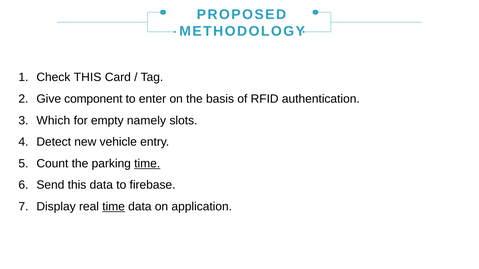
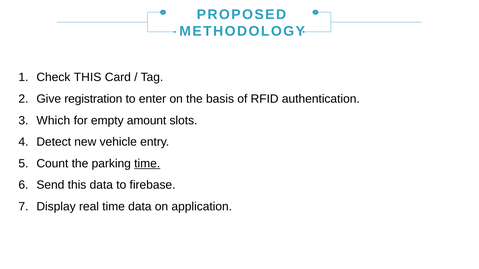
component: component -> registration
namely: namely -> amount
time at (114, 207) underline: present -> none
